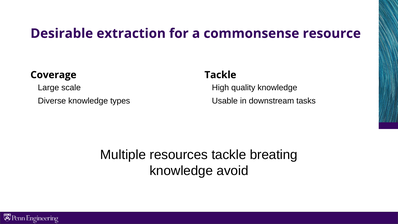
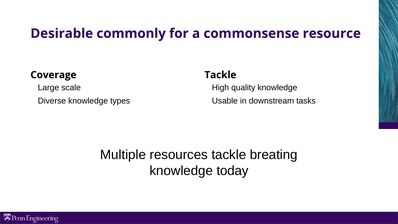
extraction: extraction -> commonly
avoid: avoid -> today
